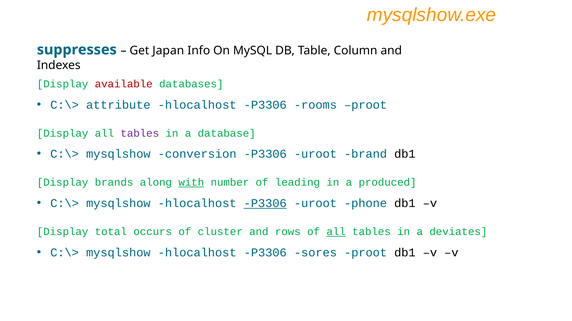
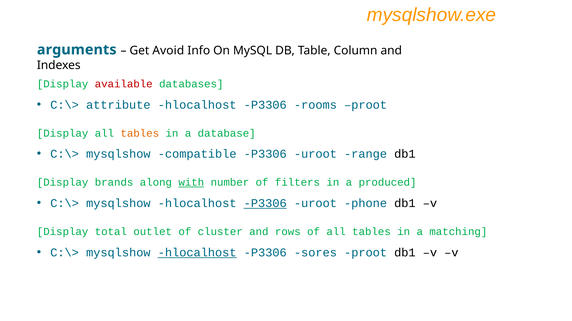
suppresses: suppresses -> arguments
Japan: Japan -> Avoid
tables at (140, 134) colour: purple -> orange
conversion: conversion -> compatible
brand: brand -> range
leading: leading -> filters
occurs: occurs -> outlet
all at (336, 232) underline: present -> none
deviates: deviates -> matching
hlocalhost at (197, 253) underline: none -> present
